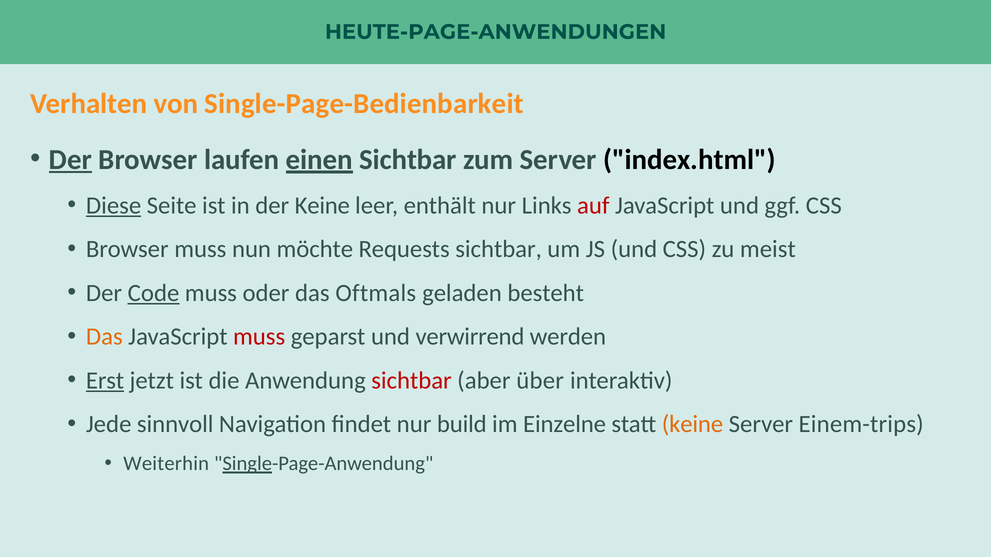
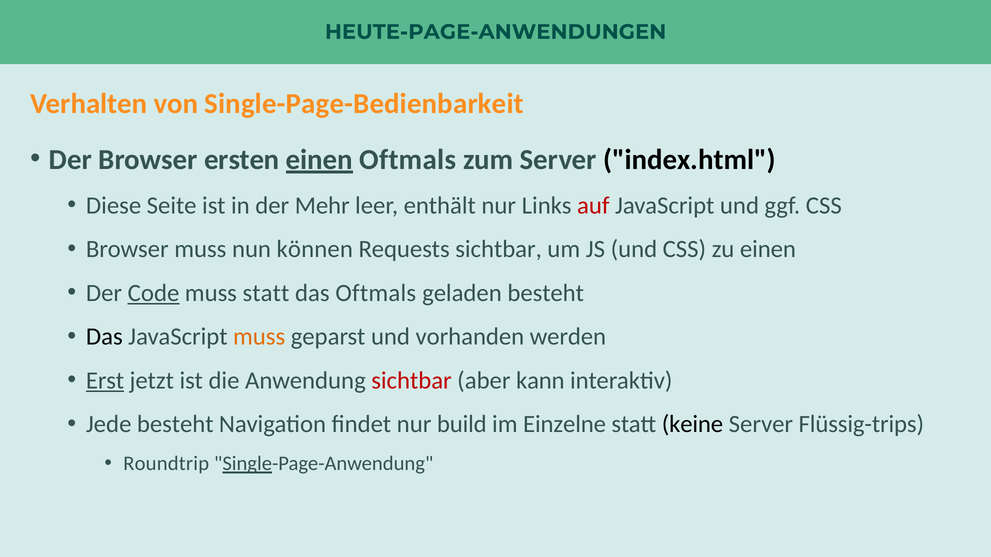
Der at (70, 160) underline: present -> none
laufen: laufen -> ersten
einen Sichtbar: Sichtbar -> Oftmals
Diese underline: present -> none
der Keine: Keine -> Mehr
möchte: möchte -> können
zu meist: meist -> einen
muss oder: oder -> statt
Das at (104, 337) colour: orange -> black
muss at (259, 337) colour: red -> orange
verwirrend: verwirrend -> vorhanden
über: über -> kann
Jede sinnvoll: sinnvoll -> besteht
keine at (692, 425) colour: orange -> black
Einem-trips: Einem-trips -> Flüssig-trips
Weiterhin: Weiterhin -> Roundtrip
